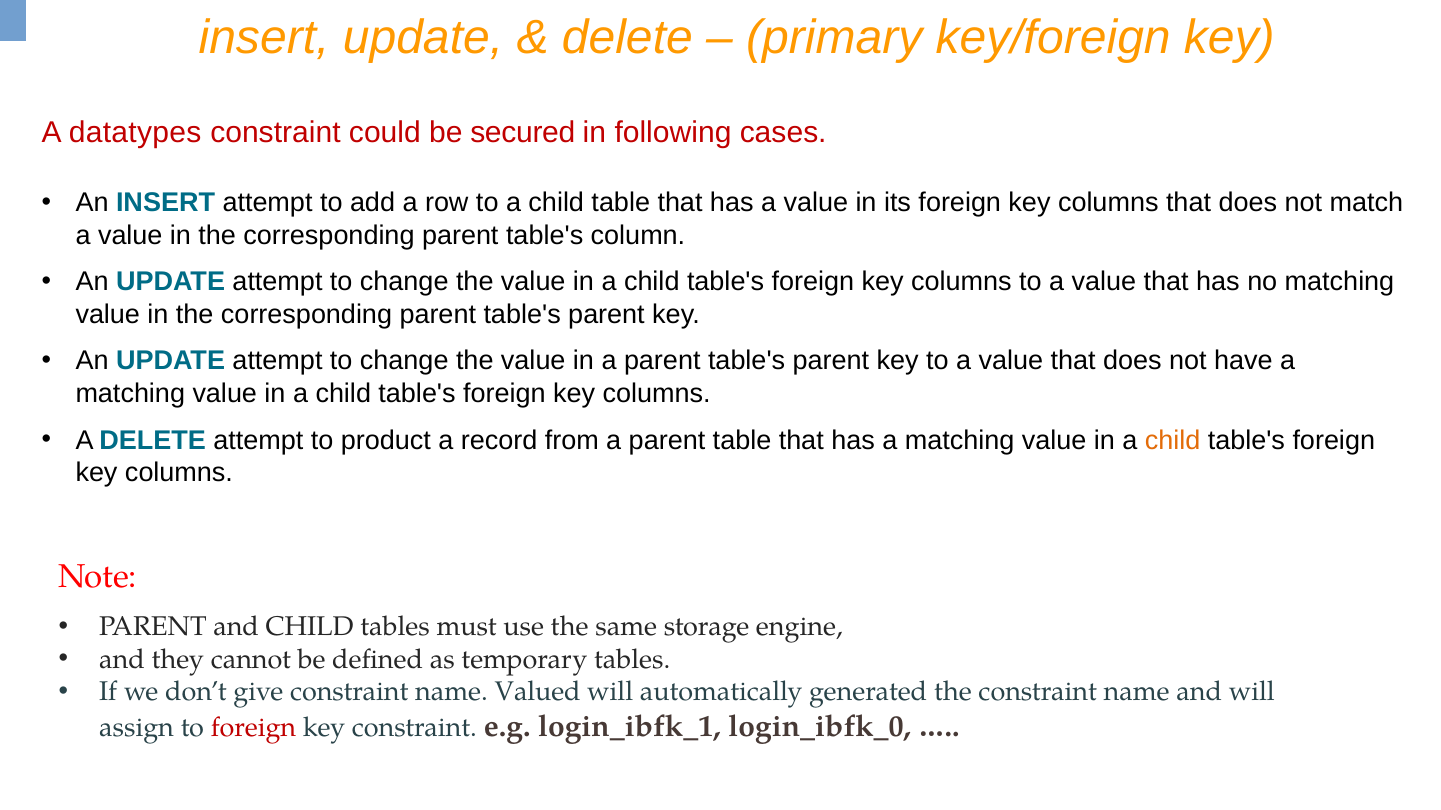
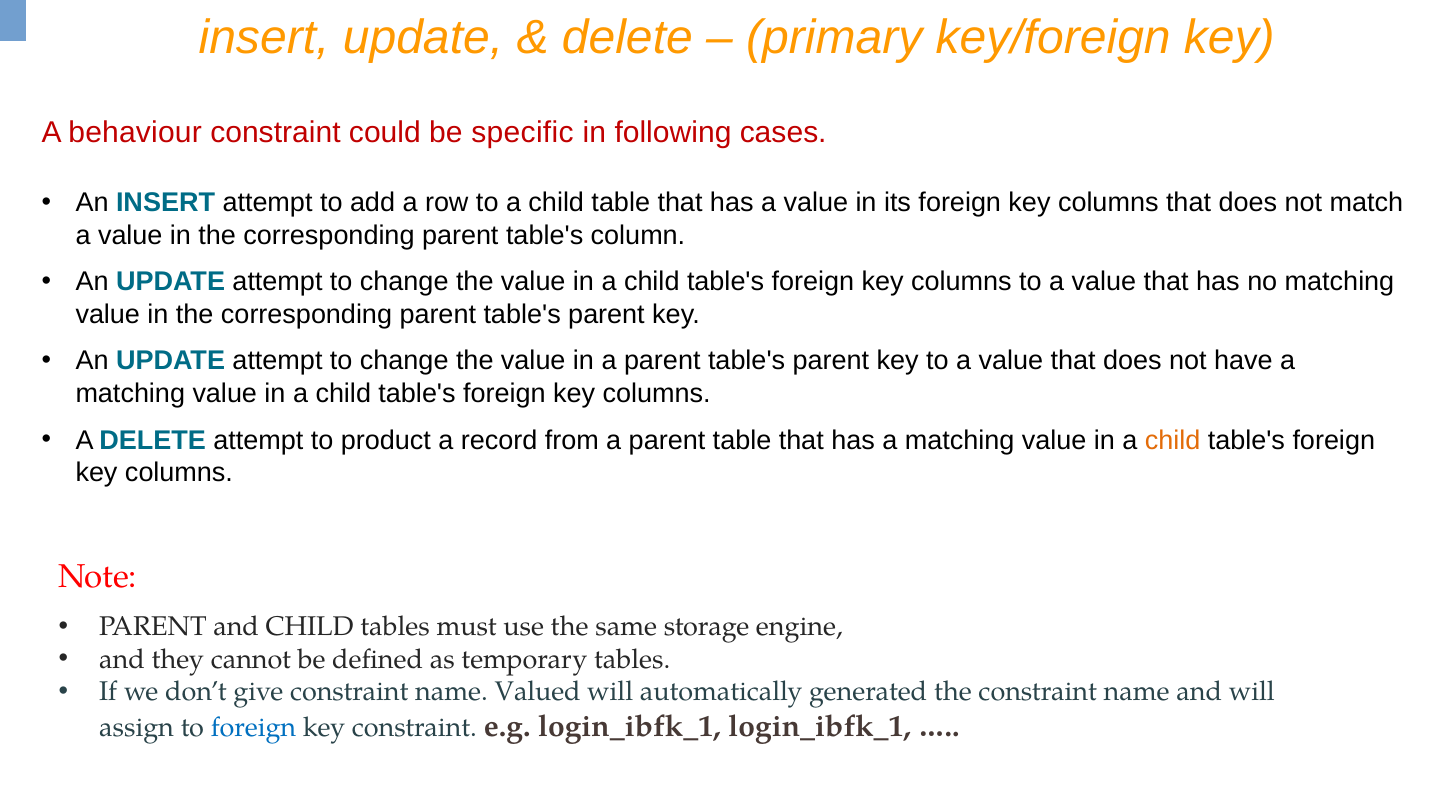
datatypes: datatypes -> behaviour
secured: secured -> specific
foreign at (253, 728) colour: red -> blue
login_ibfk_1 login_ibfk_0: login_ibfk_0 -> login_ibfk_1
